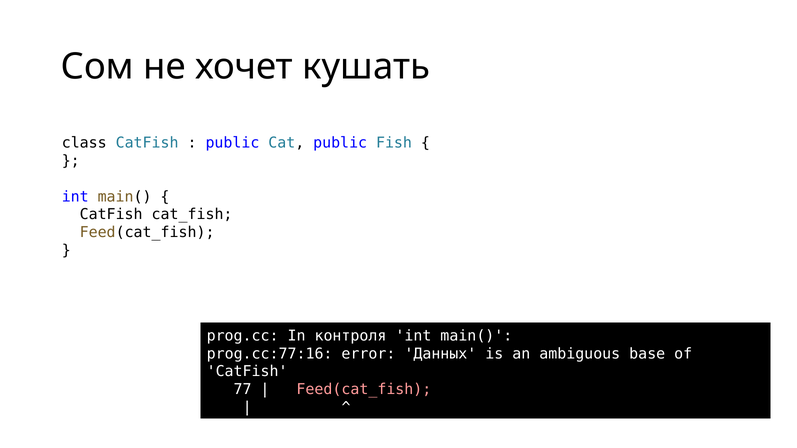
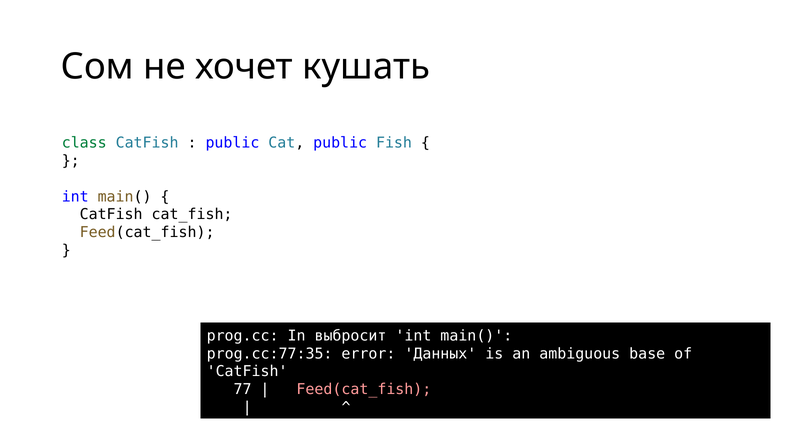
class colour: black -> green
контроля: контроля -> выбросит
prog.cc:77:16: prog.cc:77:16 -> prog.cc:77:35
